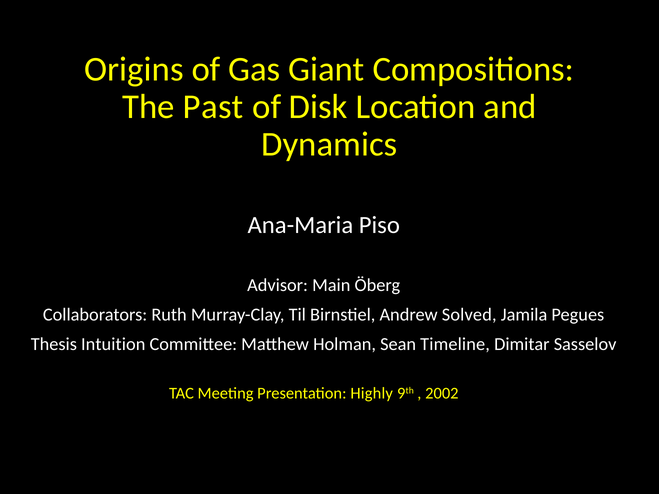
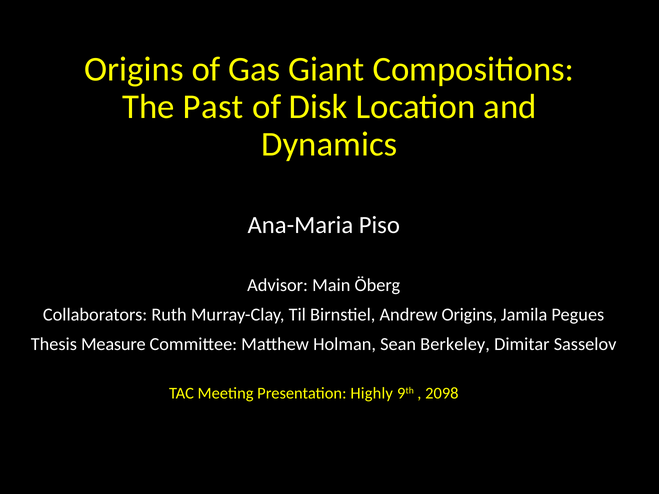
Andrew Solved: Solved -> Origins
Intuition: Intuition -> Measure
Timeline: Timeline -> Berkeley
2002: 2002 -> 2098
